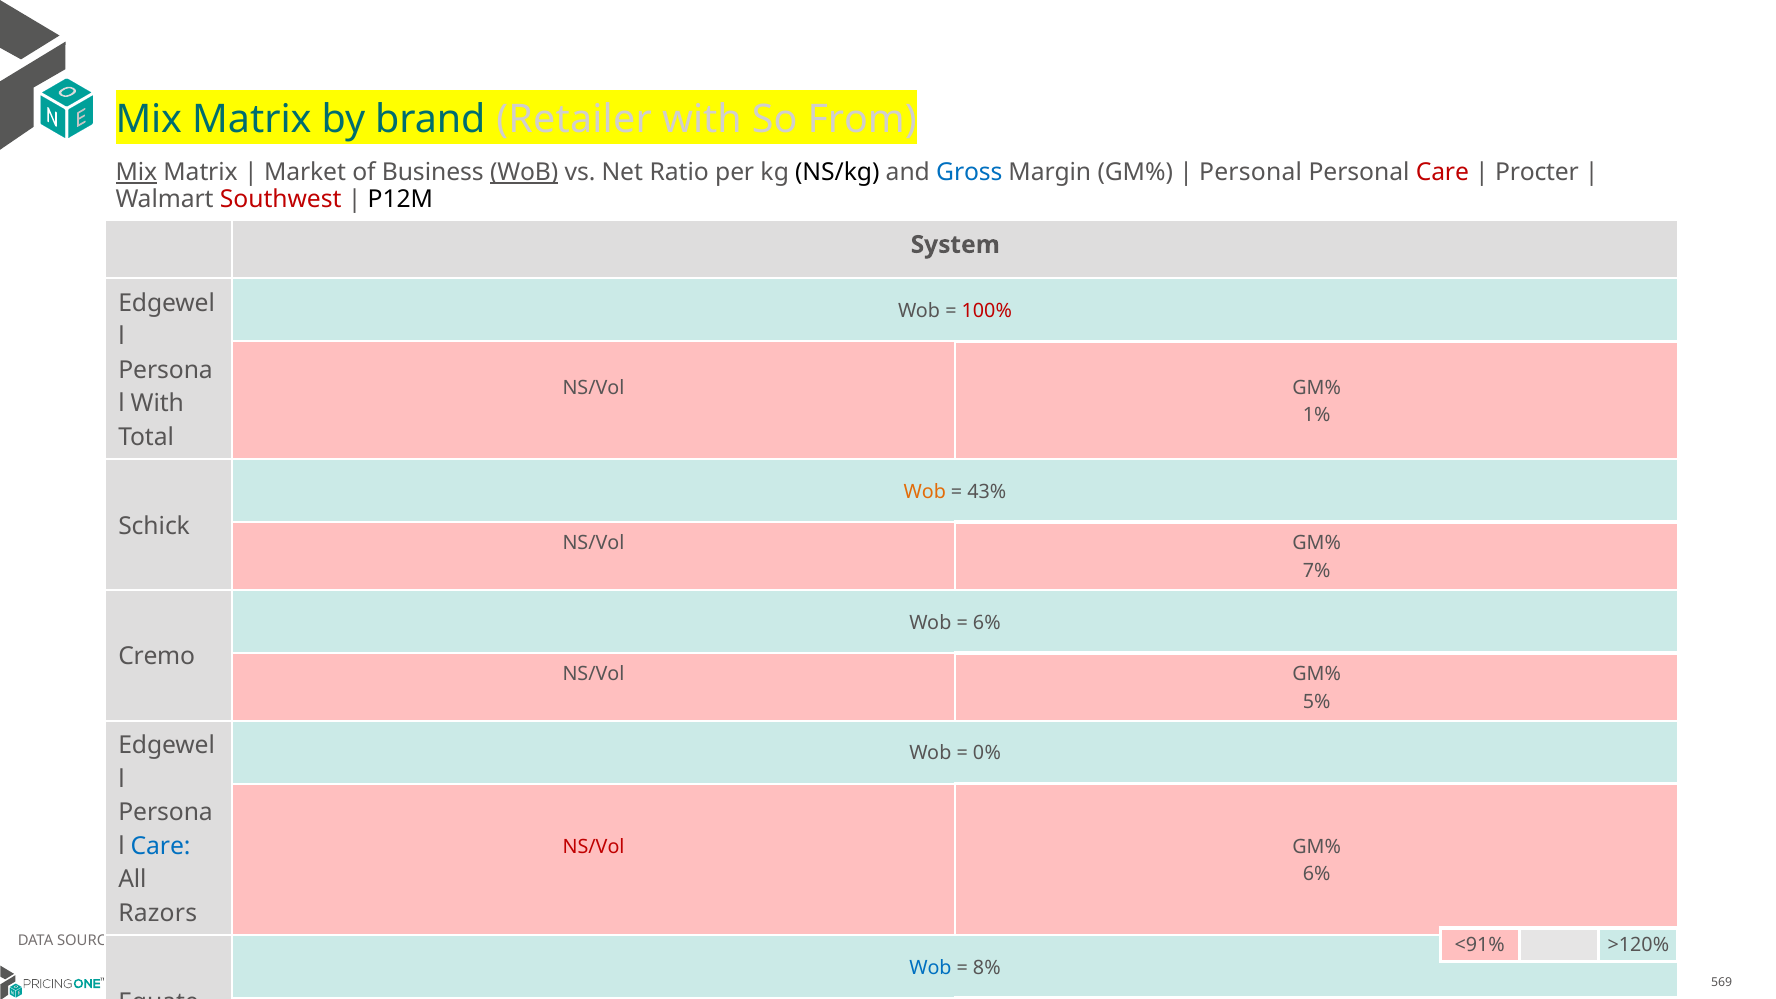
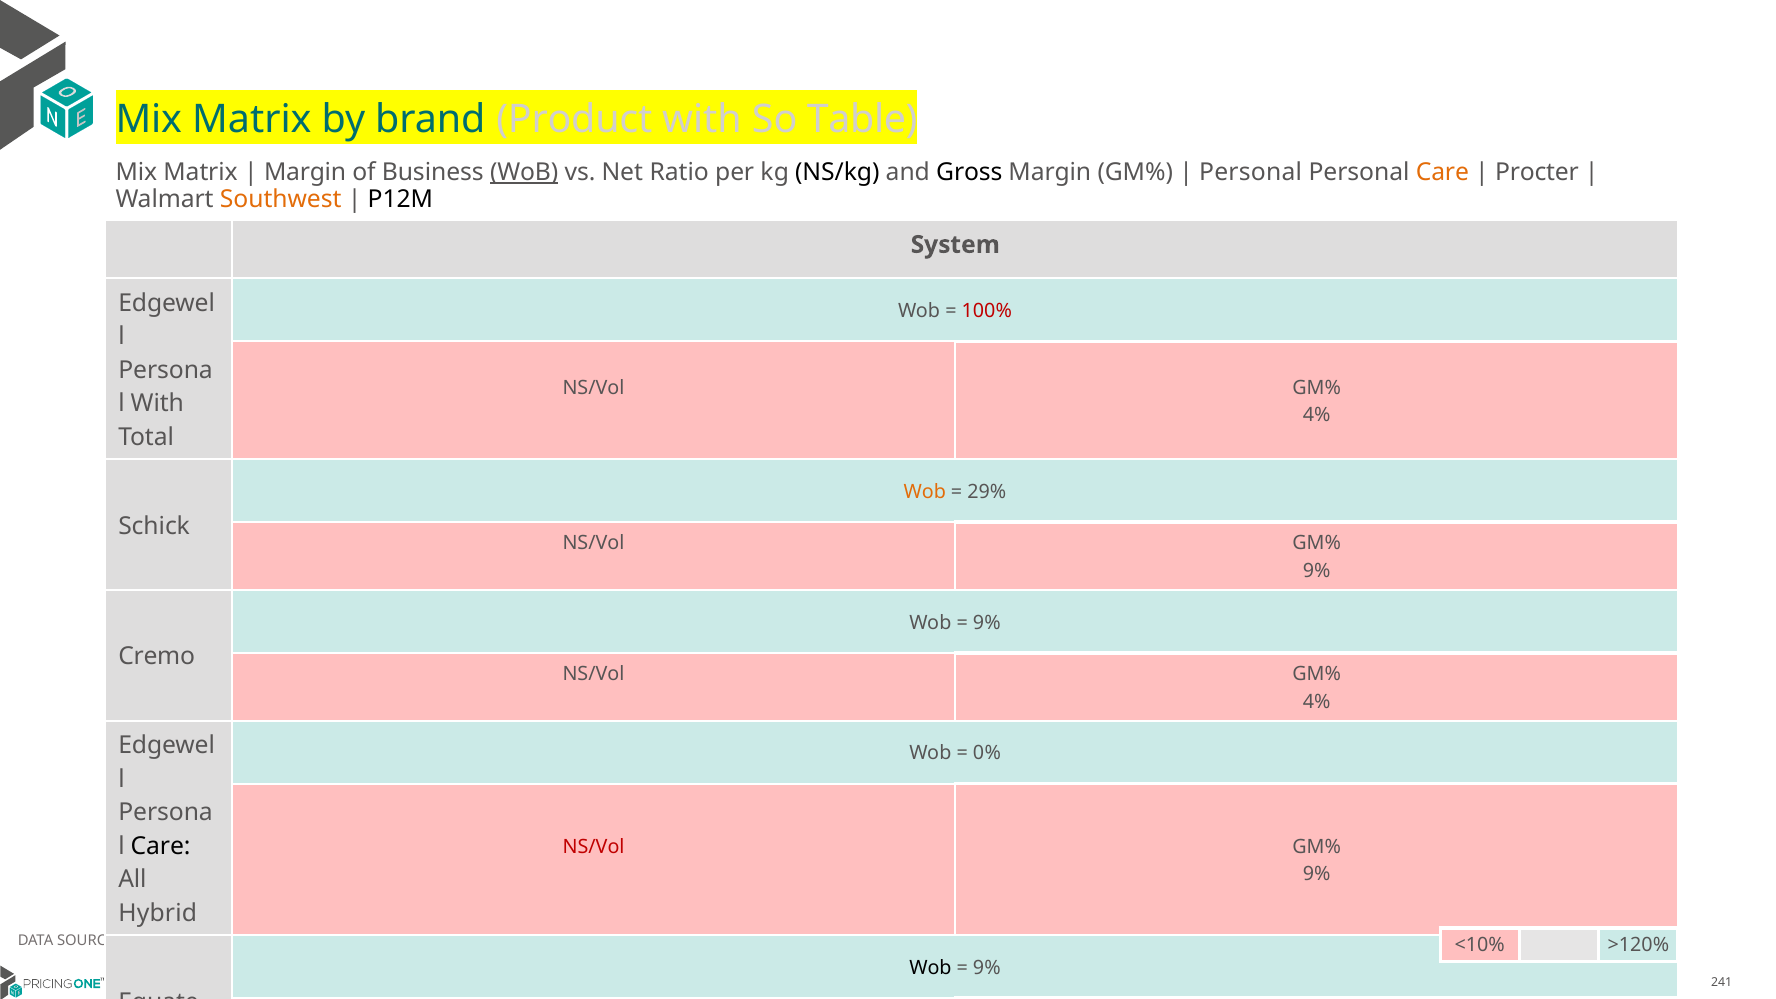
Retailer: Retailer -> Product
From: From -> Table
Mix at (136, 172) underline: present -> none
Market at (305, 172): Market -> Margin
Gross colour: blue -> black
Care at (1442, 172) colour: red -> orange
Southwest colour: red -> orange
1% at (1317, 415): 1% -> 4%
43%: 43% -> 29%
7% at (1317, 571): 7% -> 9%
6% at (987, 623): 6% -> 9%
5% at (1317, 702): 5% -> 4%
Care at (161, 846) colour: blue -> black
6% at (1317, 874): 6% -> 9%
Razors: Razors -> Hybrid
<91%: <91% -> <10%
Wob at (931, 968) colour: blue -> black
8% at (987, 968): 8% -> 9%
569: 569 -> 241
